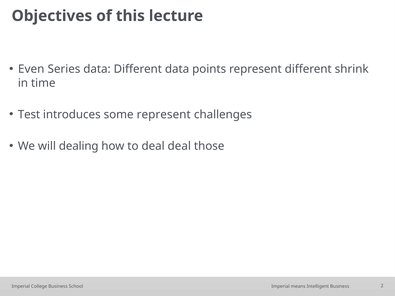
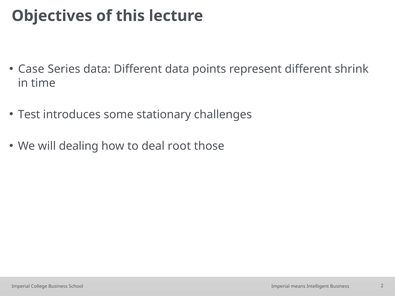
Even: Even -> Case
some represent: represent -> stationary
deal deal: deal -> root
